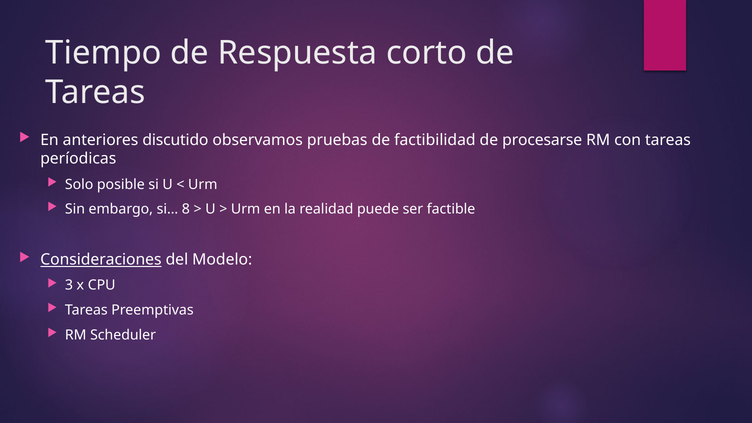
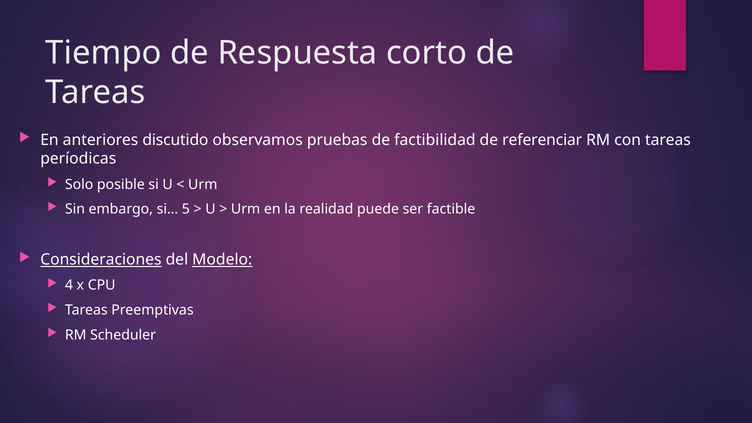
procesarse: procesarse -> referenciar
8: 8 -> 5
Modelo underline: none -> present
3: 3 -> 4
